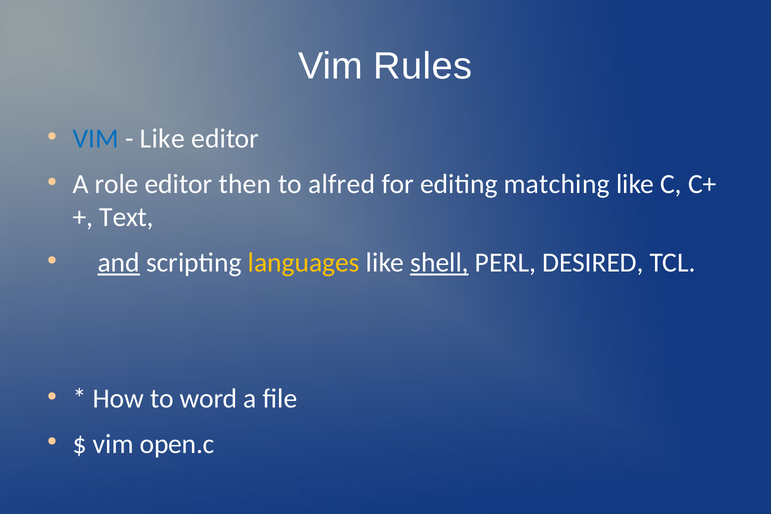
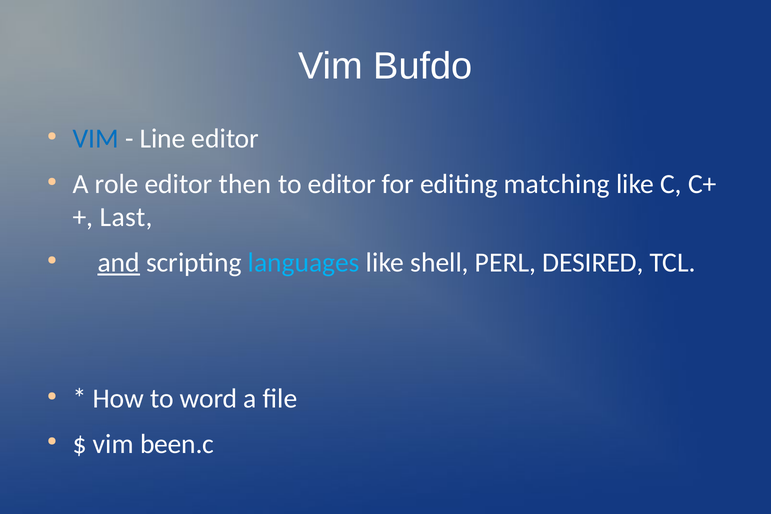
Rules: Rules -> Bufdo
Like at (162, 139): Like -> Line
to alfred: alfred -> editor
Text: Text -> Last
languages colour: yellow -> light blue
shell underline: present -> none
open.c: open.c -> been.c
